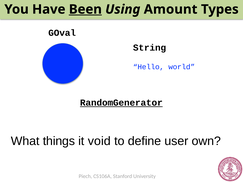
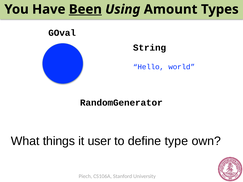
RandomGenerator underline: present -> none
void: void -> user
user: user -> type
